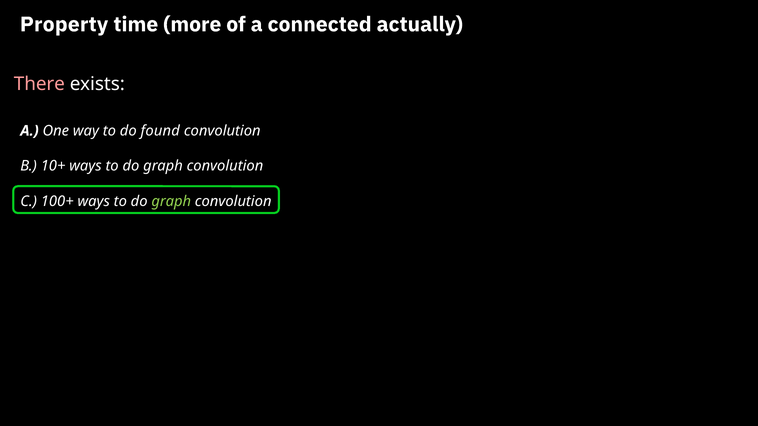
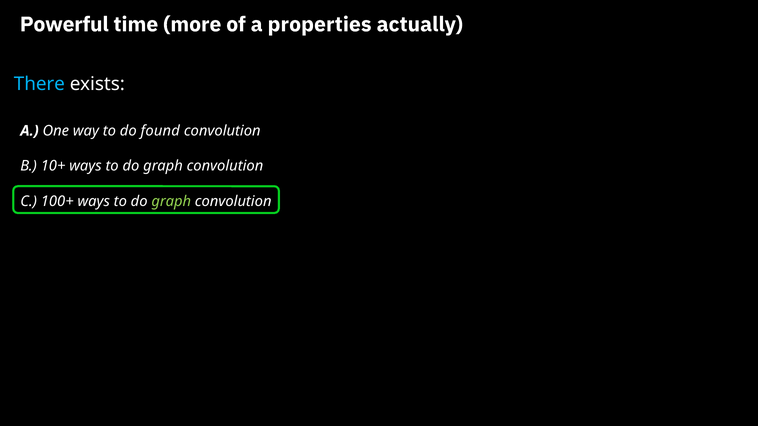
Property: Property -> Powerful
connected: connected -> properties
There colour: pink -> light blue
